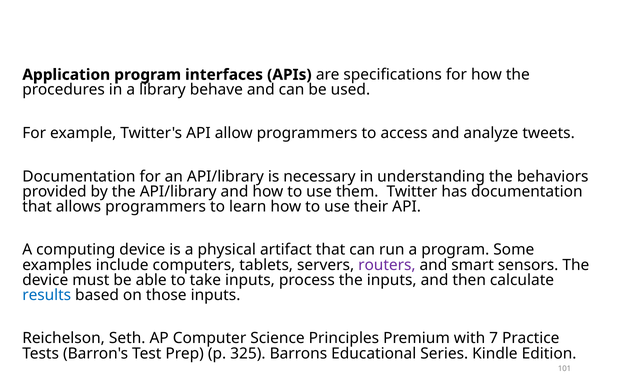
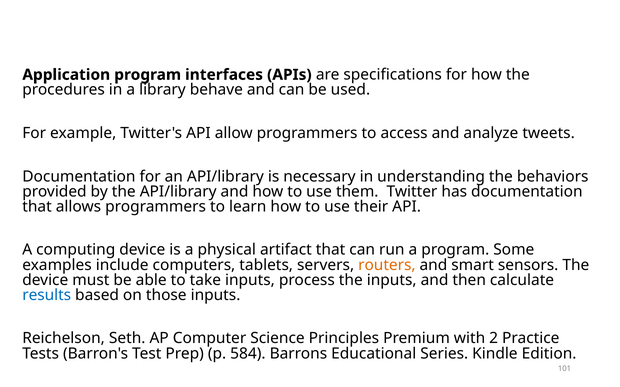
routers colour: purple -> orange
7: 7 -> 2
325: 325 -> 584
